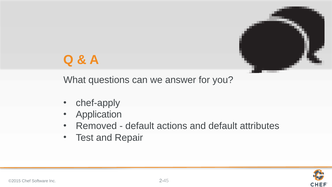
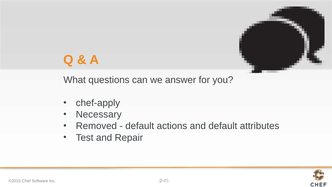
Application: Application -> Necessary
